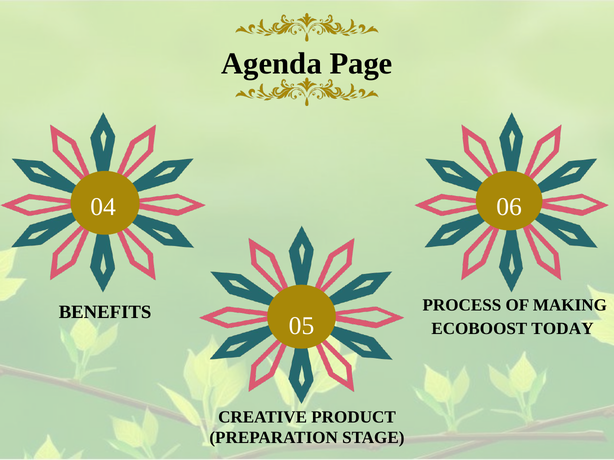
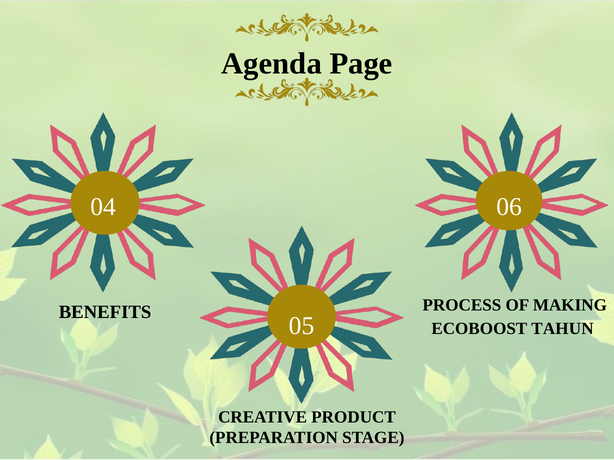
TODAY: TODAY -> TAHUN
